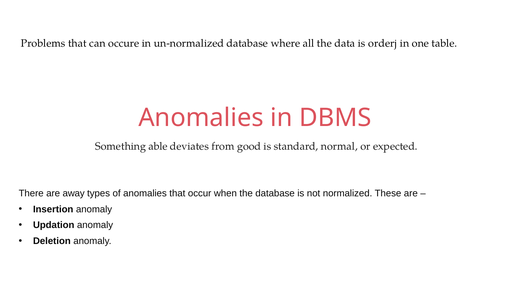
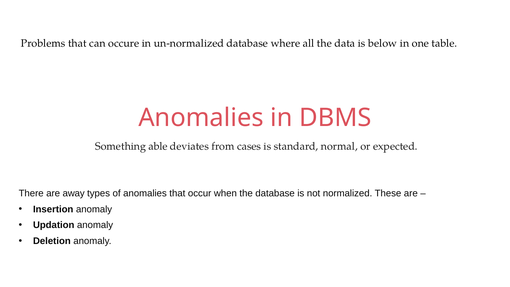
orderj: orderj -> below
good: good -> cases
